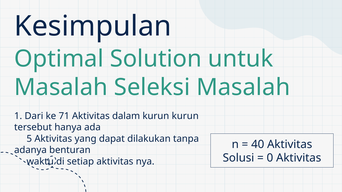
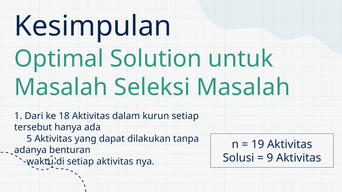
71: 71 -> 18
kurun kurun: kurun -> setiap
40: 40 -> 19
0: 0 -> 9
